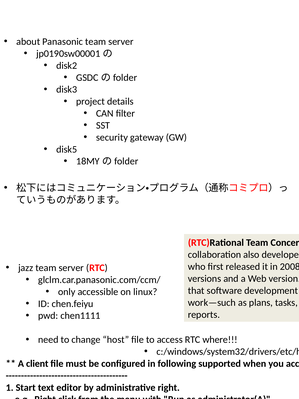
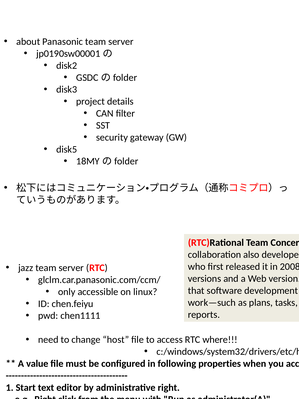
A client: client -> value
supported: supported -> properties
